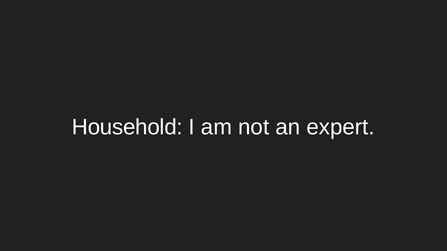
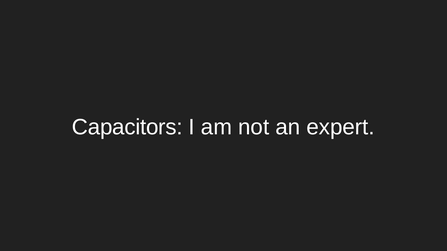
Household: Household -> Capacitors
